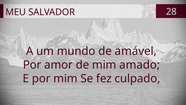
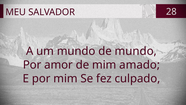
de amável: amável -> mundo
